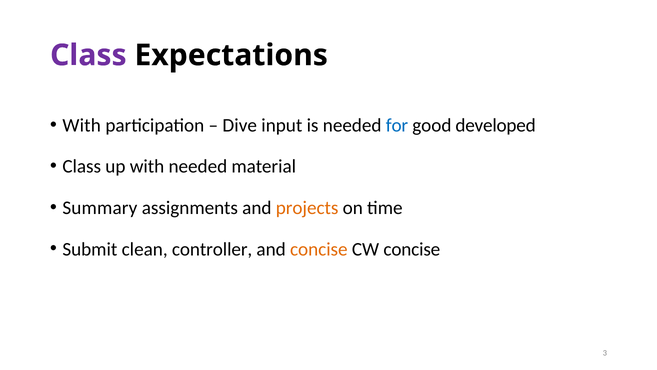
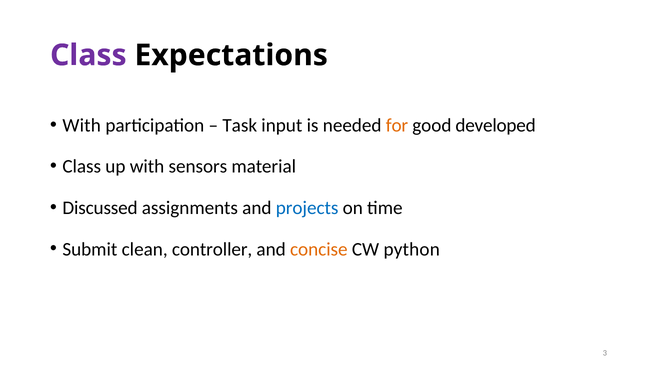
Dive: Dive -> Task
for colour: blue -> orange
with needed: needed -> sensors
Summary: Summary -> Discussed
projects colour: orange -> blue
CW concise: concise -> python
